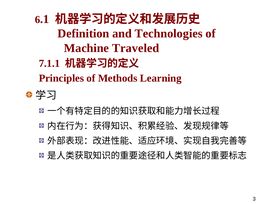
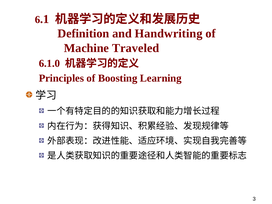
Technologies: Technologies -> Handwriting
7.1.1: 7.1.1 -> 6.1.0
Methods: Methods -> Boosting
